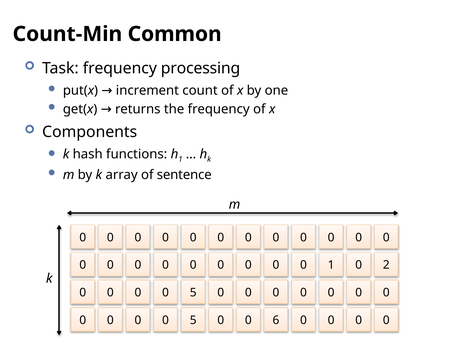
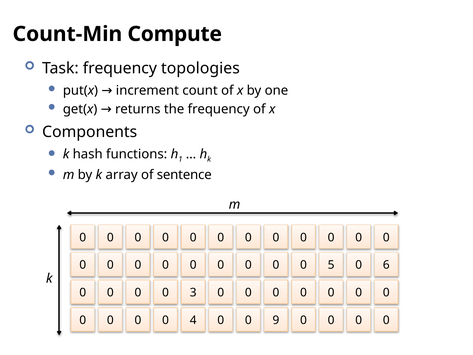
Common: Common -> Compute
processing: processing -> topologies
0 1: 1 -> 5
2: 2 -> 6
5 at (193, 292): 5 -> 3
5 at (193, 320): 5 -> 4
6: 6 -> 9
